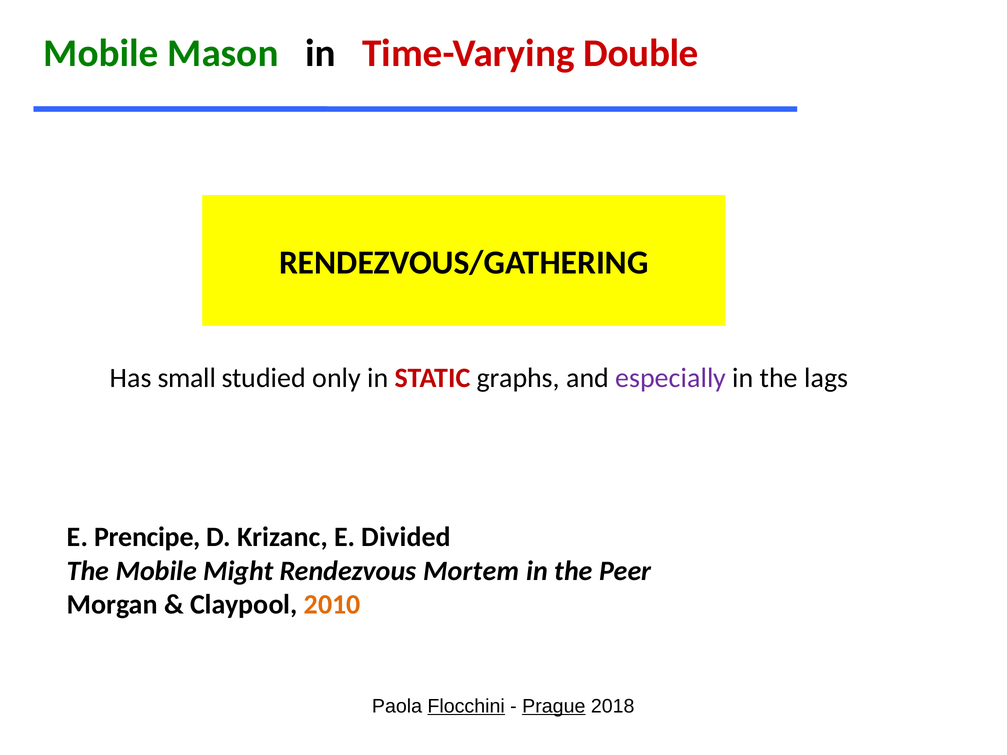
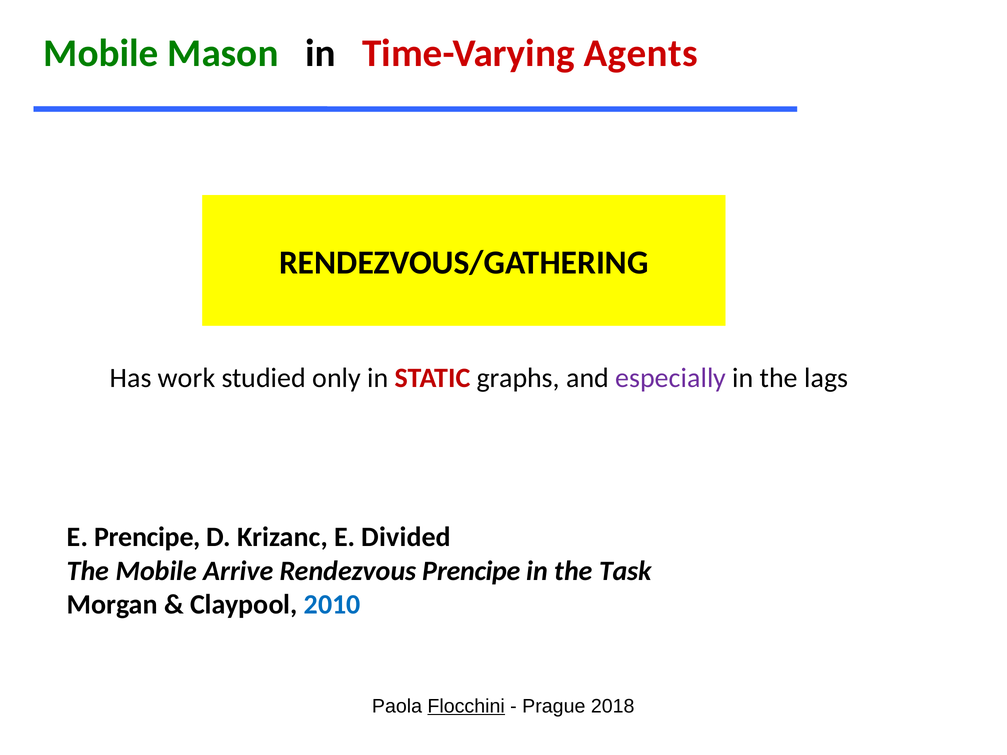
Double: Double -> Agents
small: small -> work
Might: Might -> Arrive
Rendezvous Mortem: Mortem -> Prencipe
Peer: Peer -> Task
2010 colour: orange -> blue
Prague underline: present -> none
